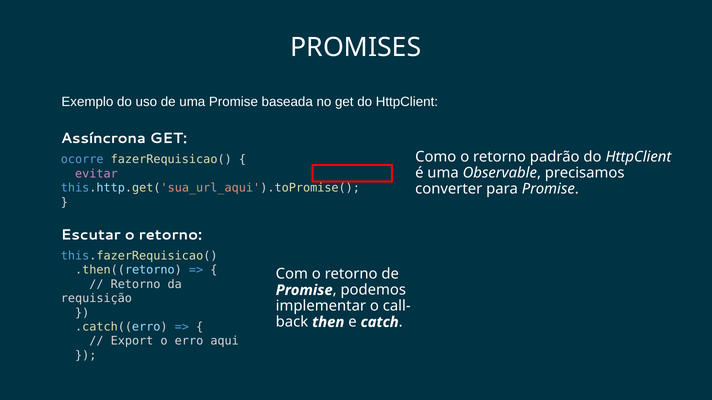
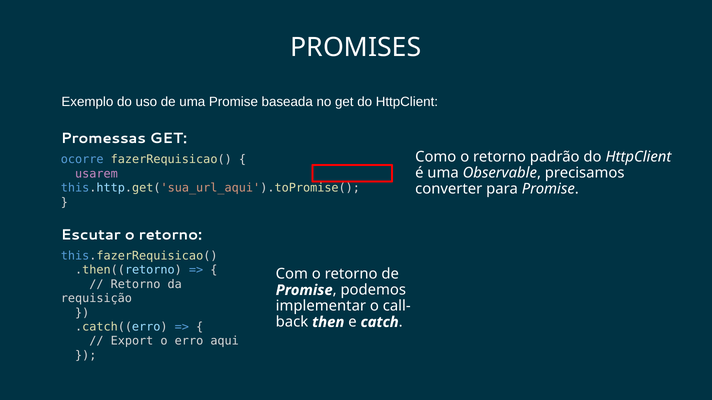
Assíncrona: Assíncrona -> Promessas
evitar: evitar -> usarem
